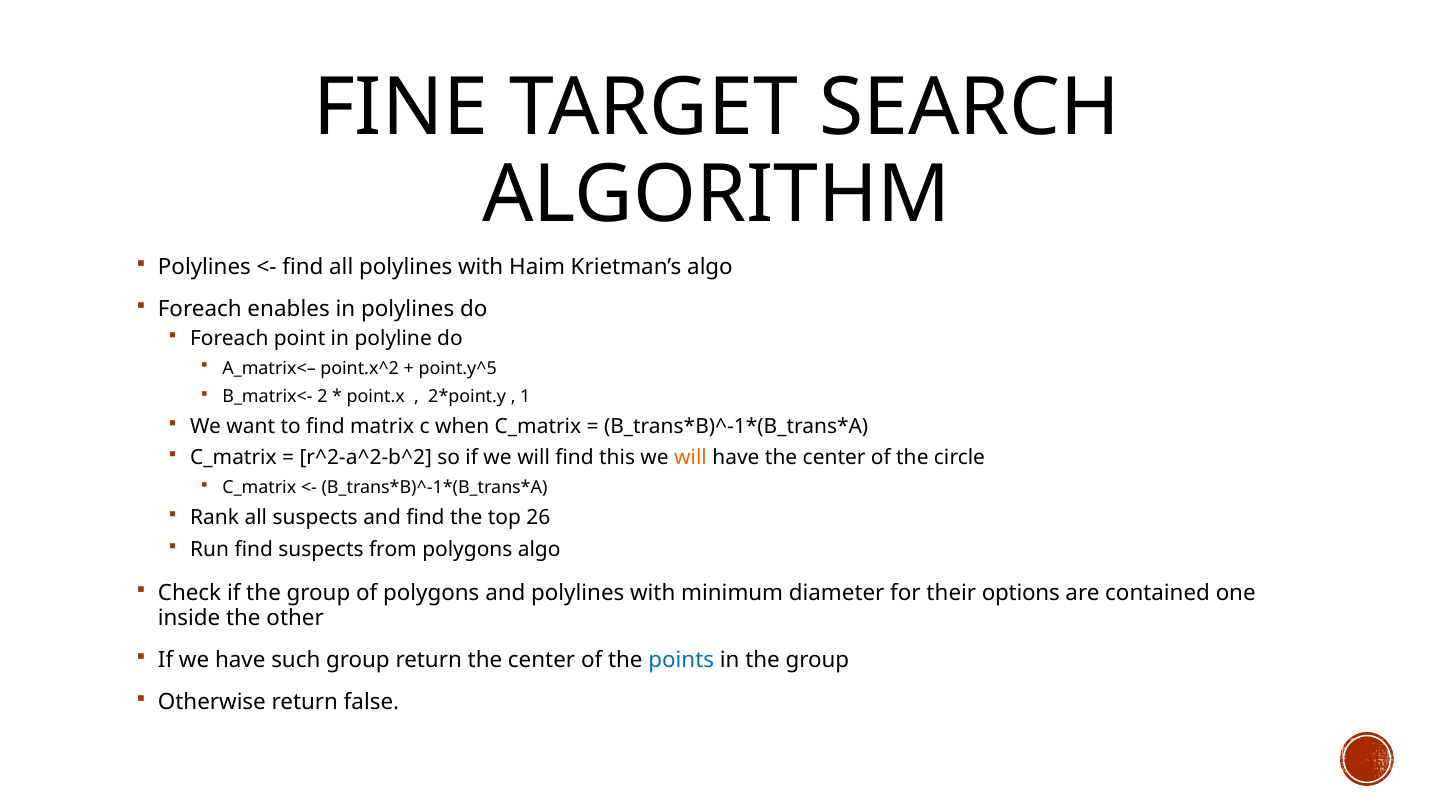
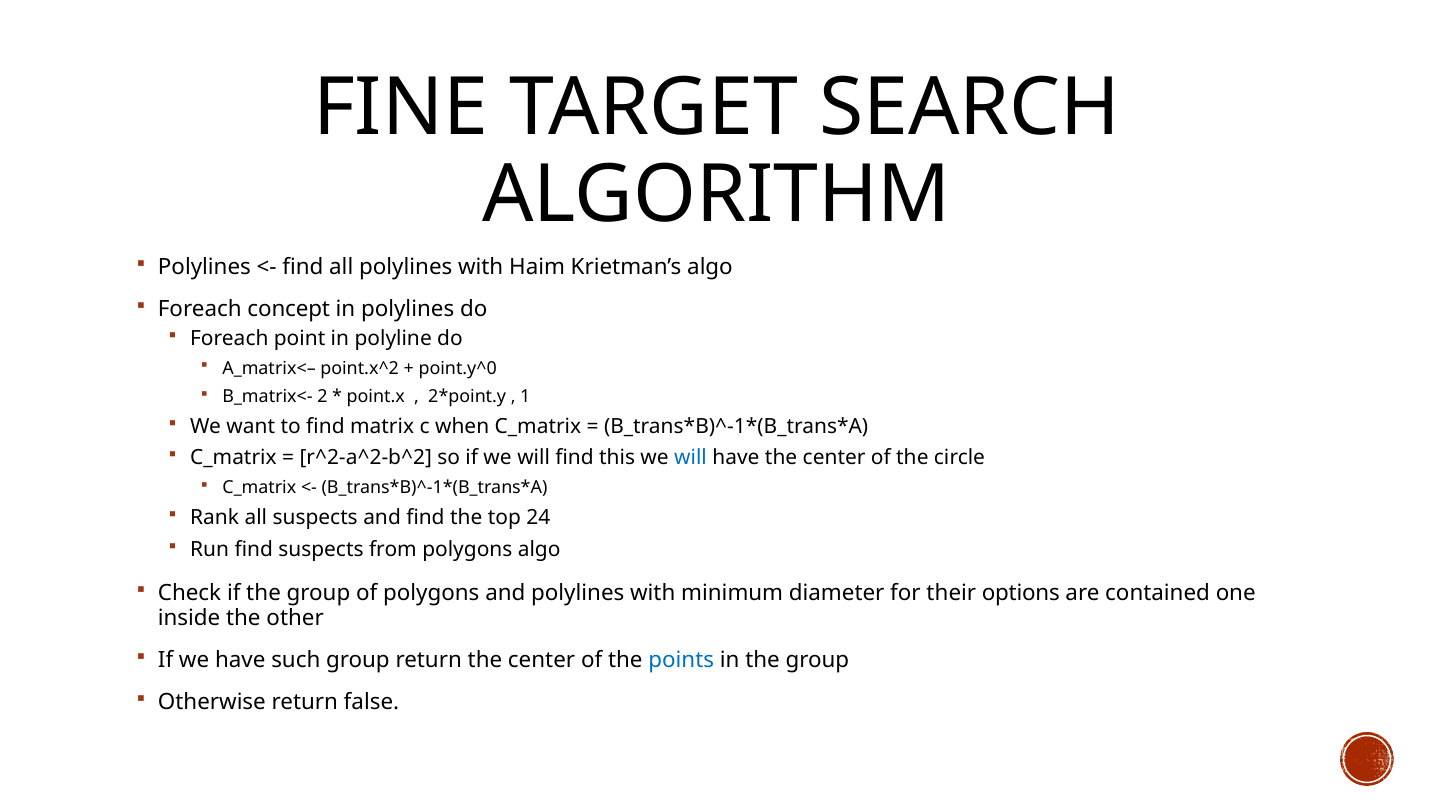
enables: enables -> concept
point.y^5: point.y^5 -> point.y^0
will at (691, 458) colour: orange -> blue
26: 26 -> 24
